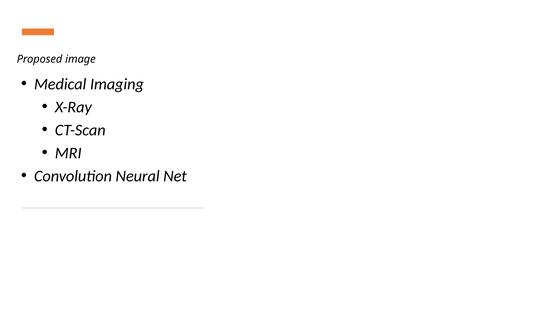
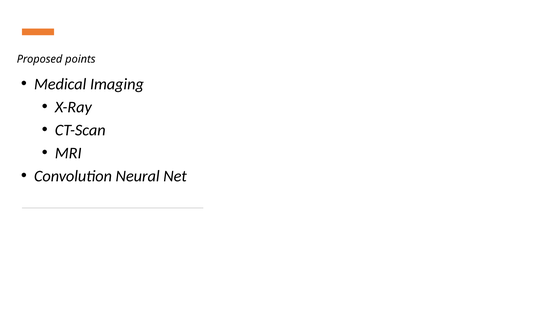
image: image -> points
